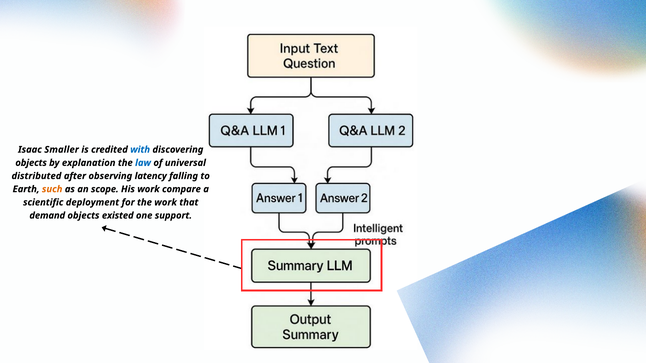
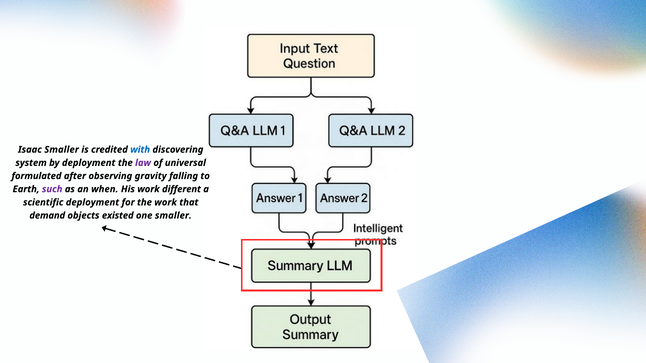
objects at (31, 163): objects -> system
by explanation: explanation -> deployment
law colour: blue -> purple
distributed: distributed -> formulated
latency: latency -> gravity
such colour: orange -> purple
scope: scope -> when
compare: compare -> different
one support: support -> smaller
